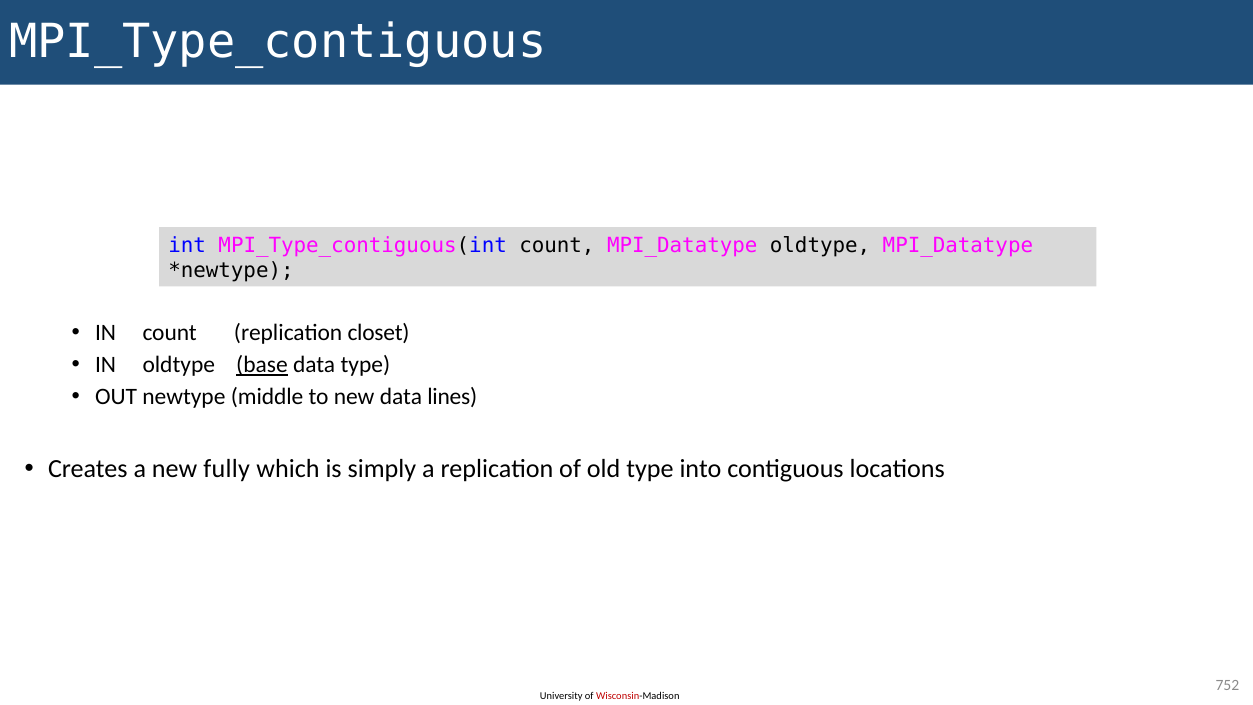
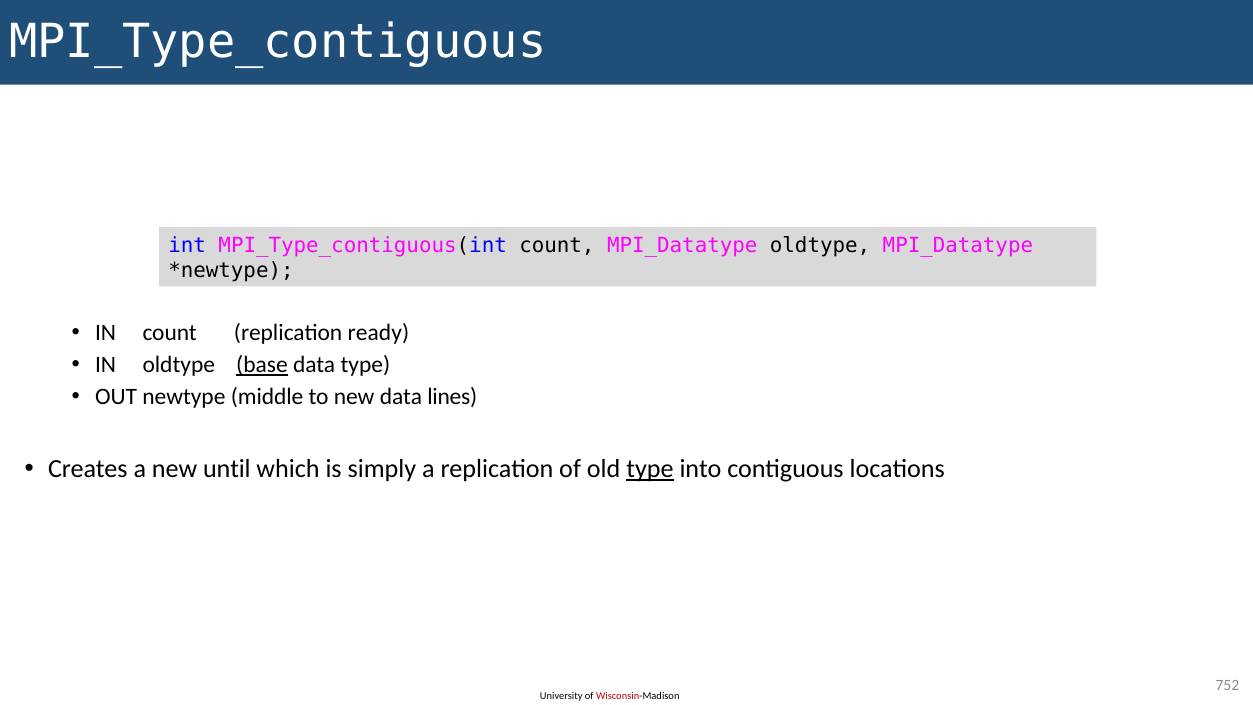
closet: closet -> ready
fully: fully -> until
type at (650, 469) underline: none -> present
